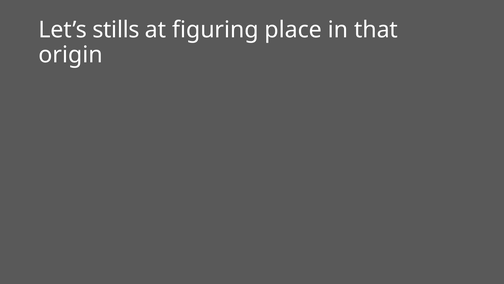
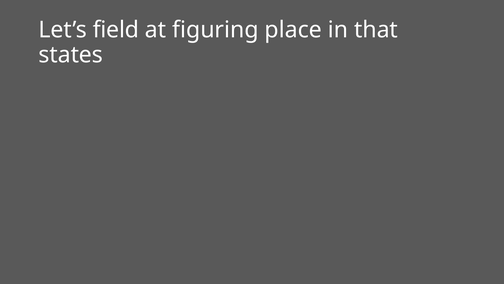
stills: stills -> field
origin: origin -> states
